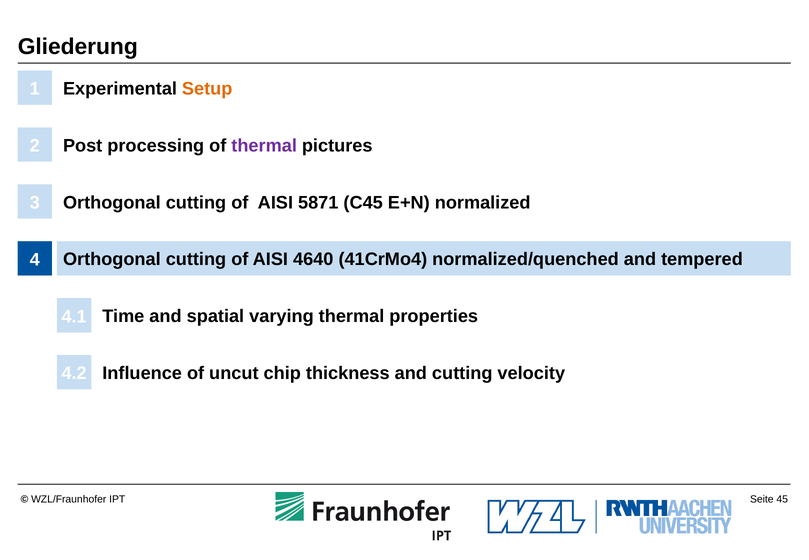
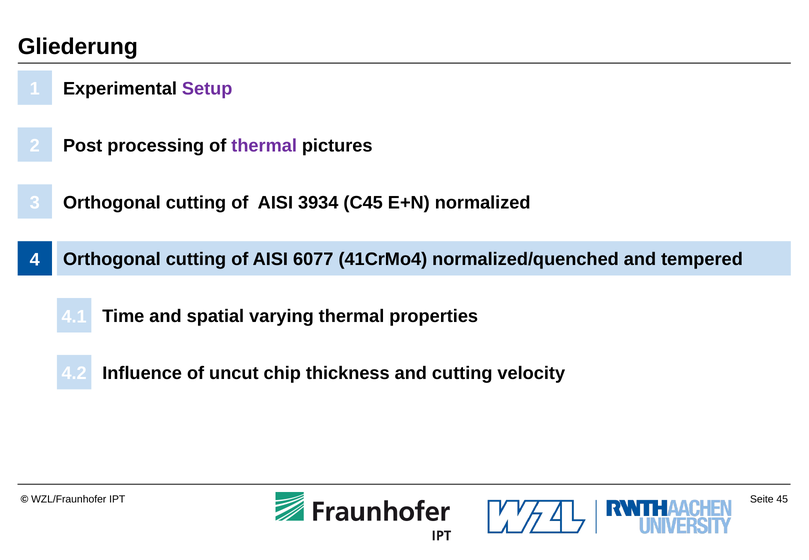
Setup colour: orange -> purple
5871: 5871 -> 3934
4640: 4640 -> 6077
